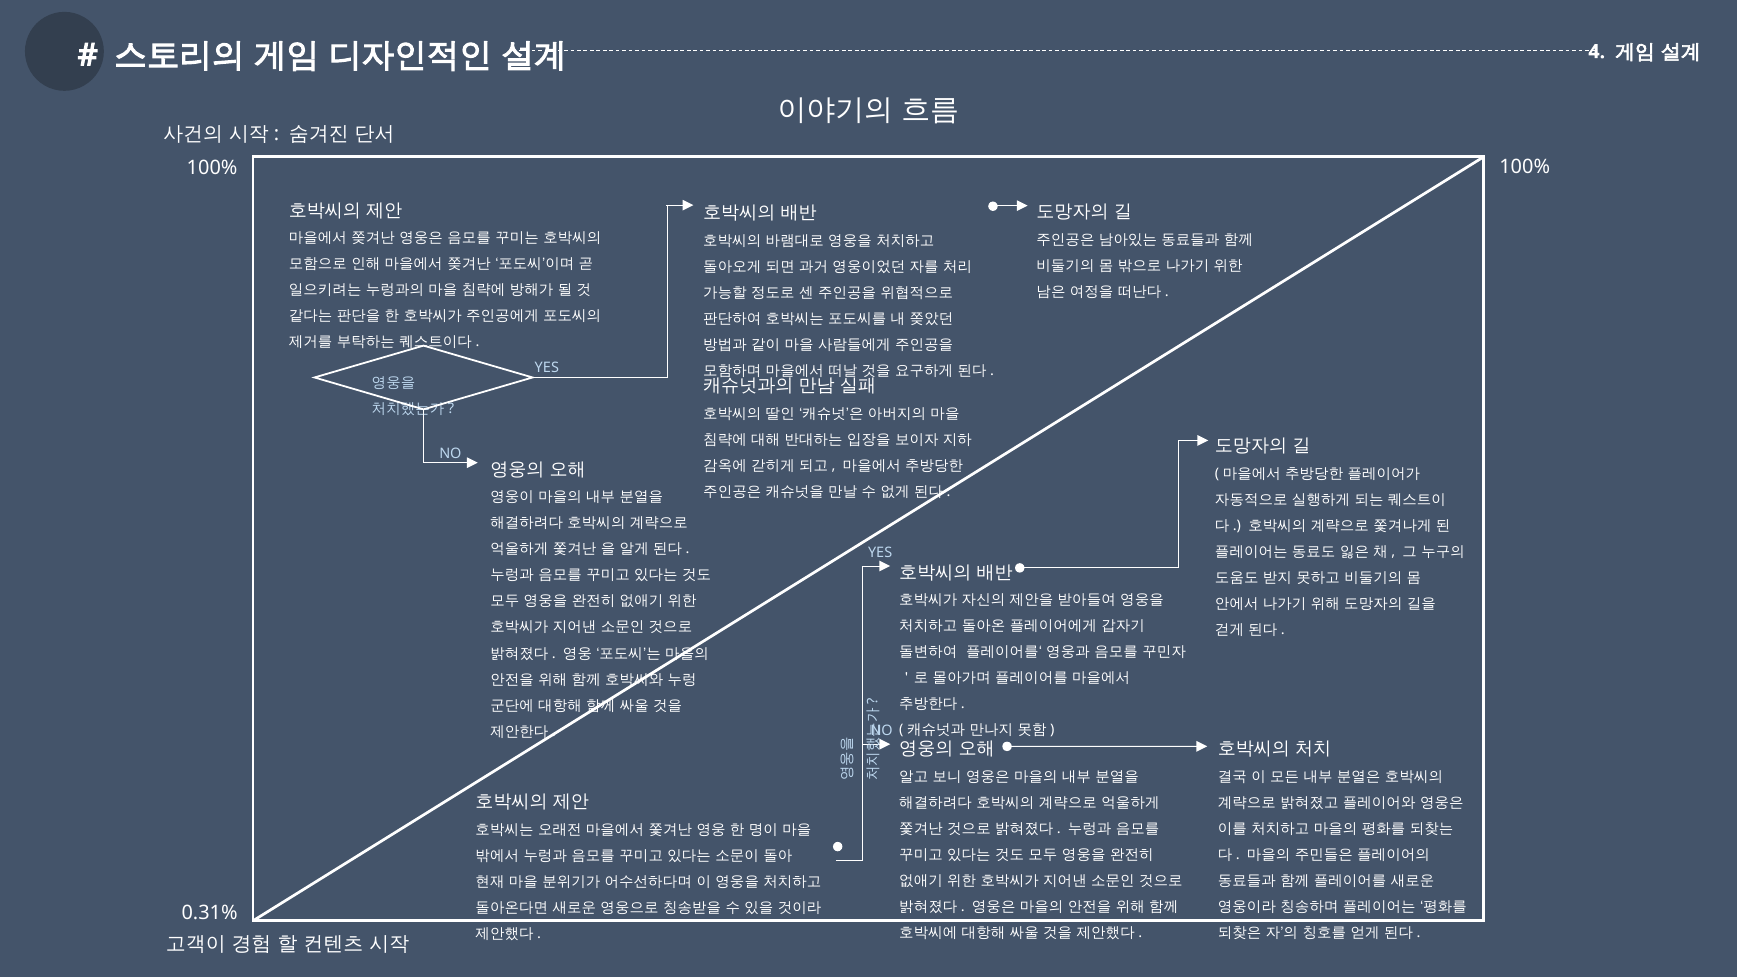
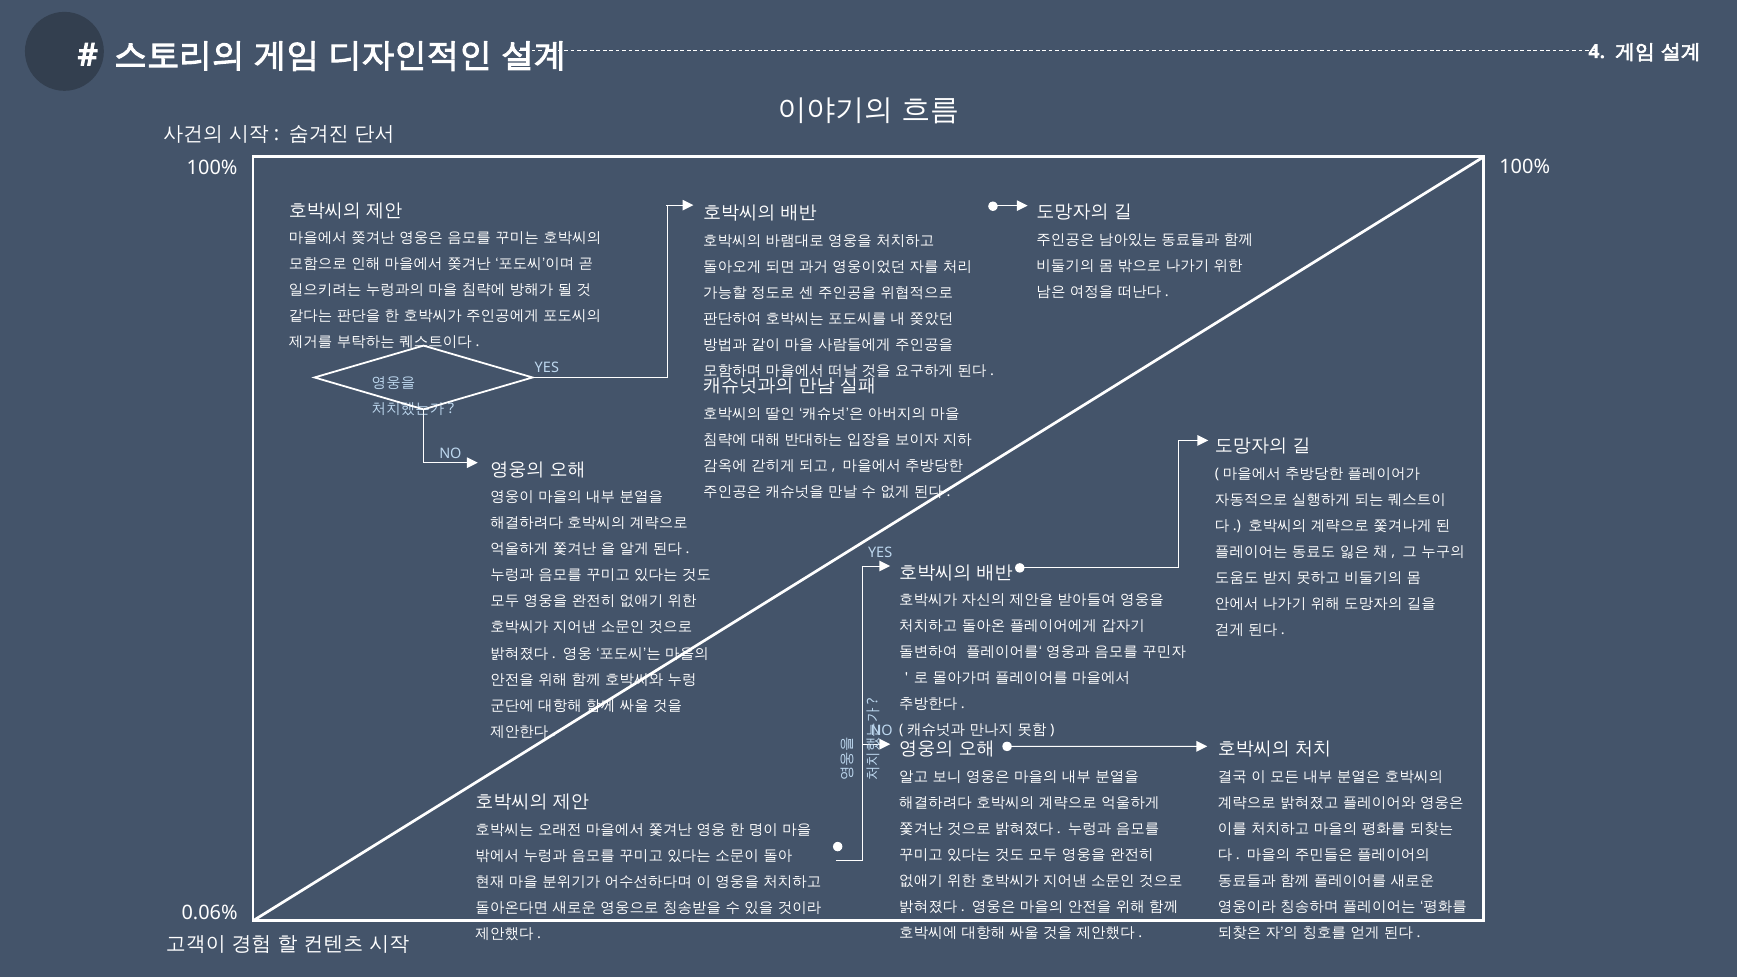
0.31%: 0.31% -> 0.06%
